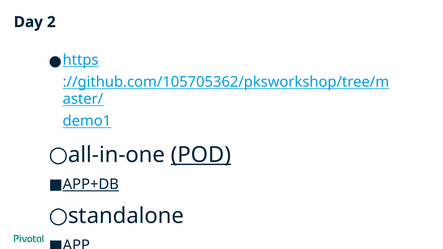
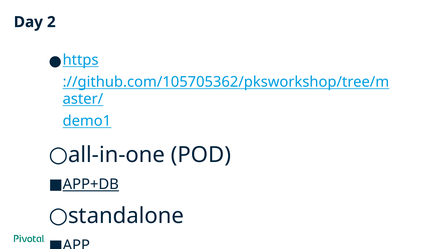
POD underline: present -> none
